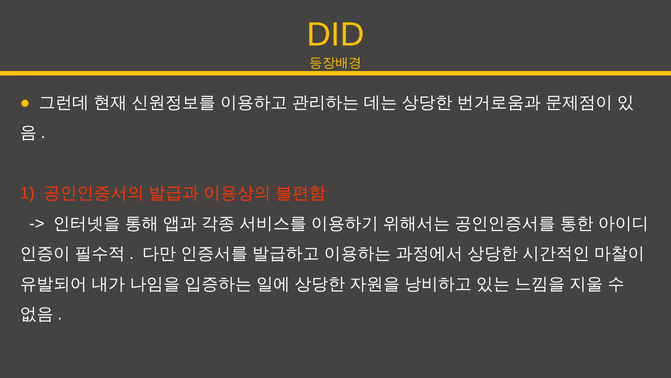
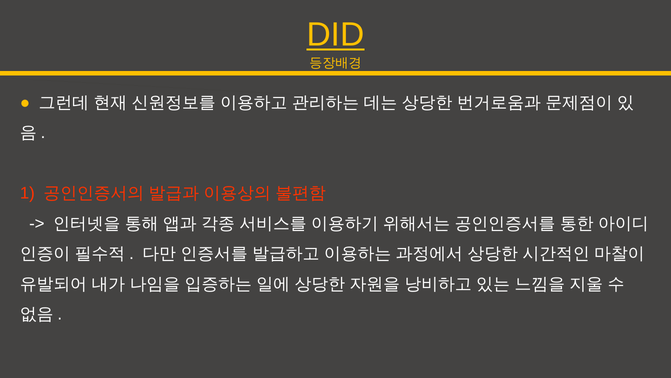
DID underline: none -> present
